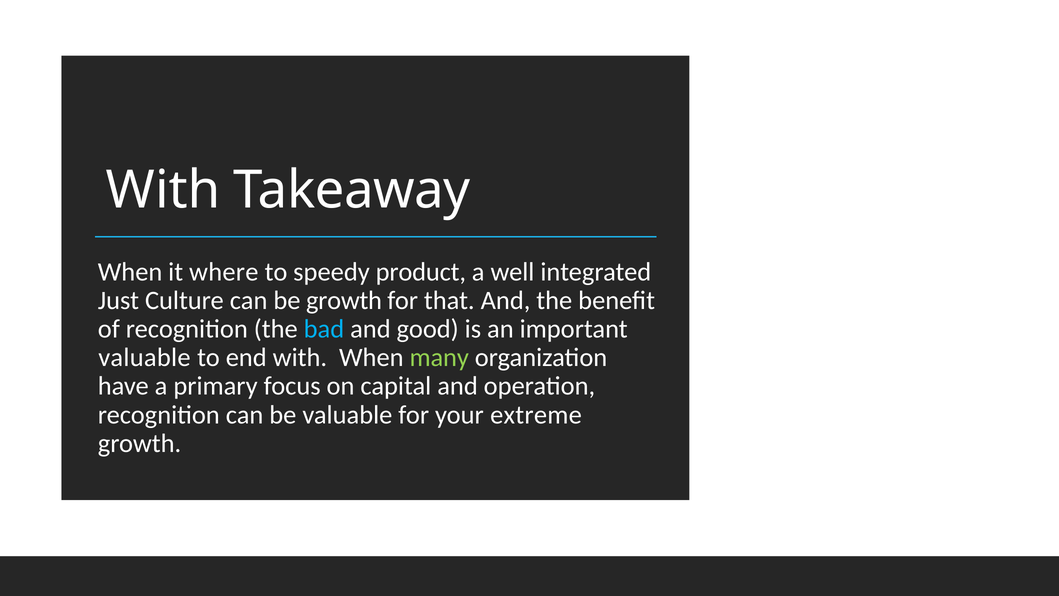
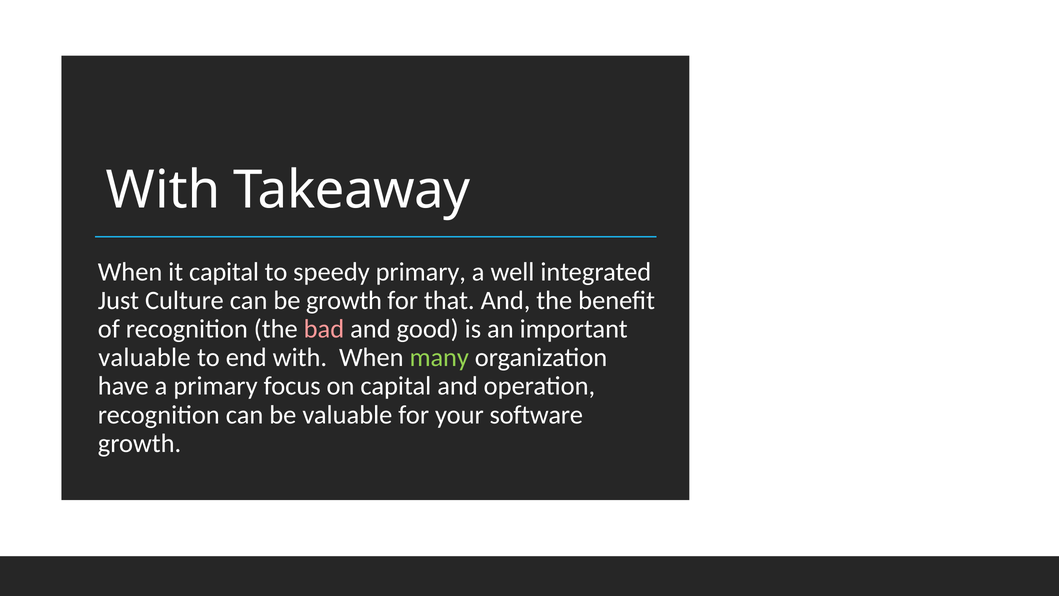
it where: where -> capital
speedy product: product -> primary
bad colour: light blue -> pink
extreme: extreme -> software
